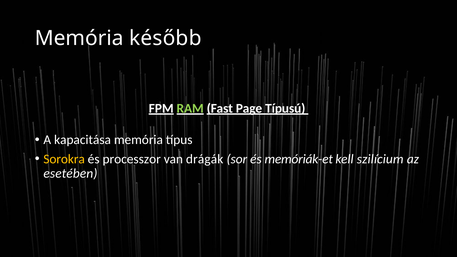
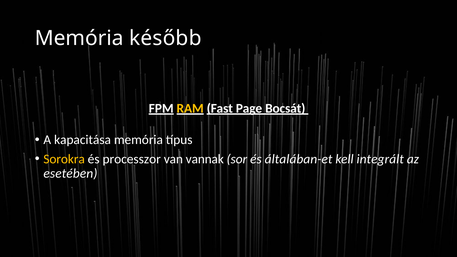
RAM colour: light green -> yellow
Típusú: Típusú -> Bocsát
drágák: drágák -> vannak
memóriák-et: memóriák-et -> általában-et
szilícium: szilícium -> integrált
